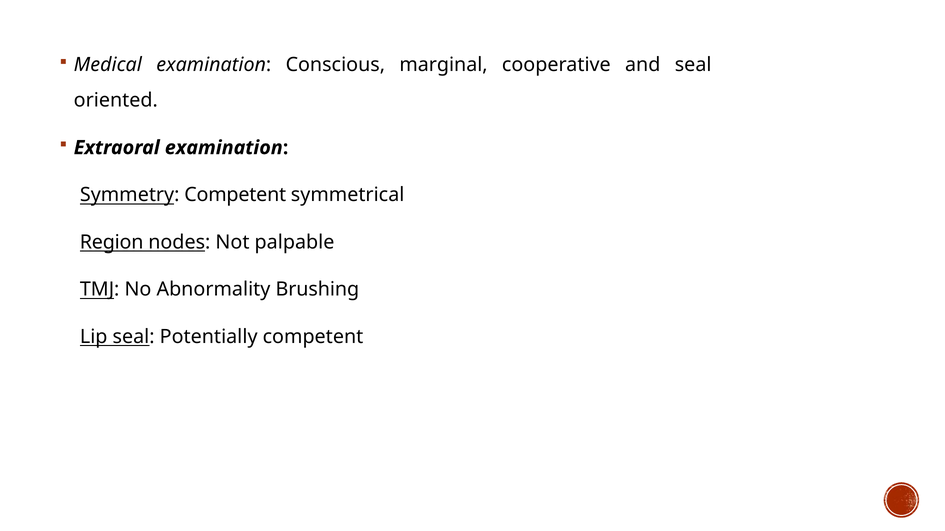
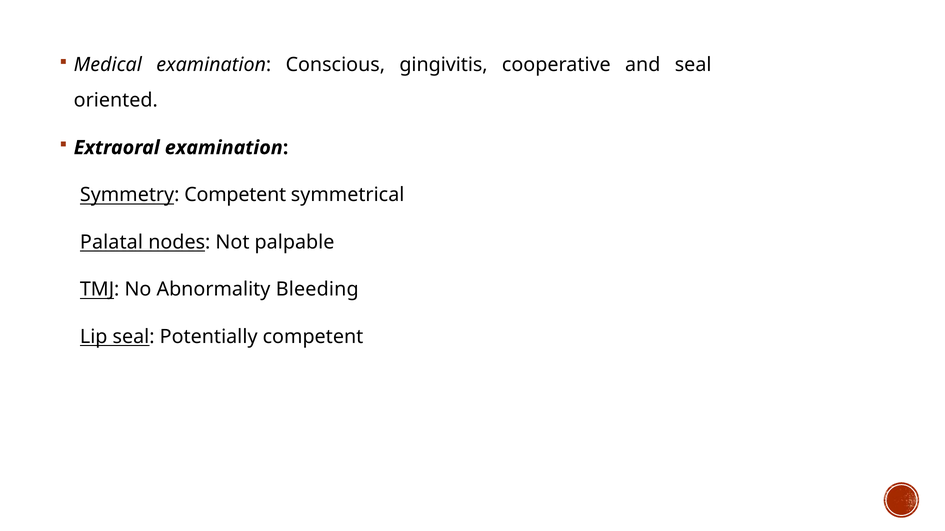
marginal: marginal -> gingivitis
Region: Region -> Palatal
Brushing: Brushing -> Bleeding
